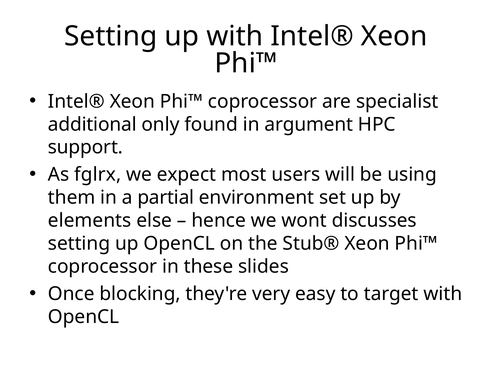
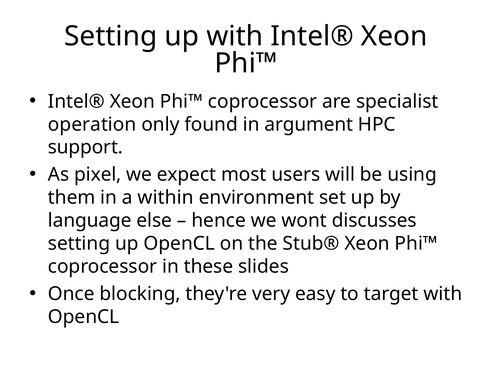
additional: additional -> operation
fglrx: fglrx -> pixel
partial: partial -> within
elements: elements -> language
